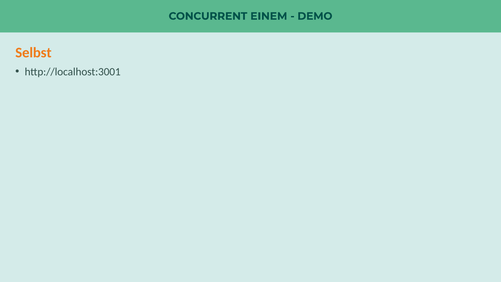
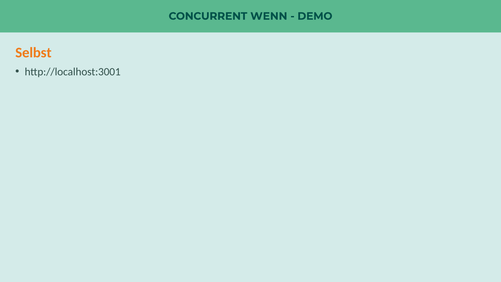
EINEM: EINEM -> WENN
